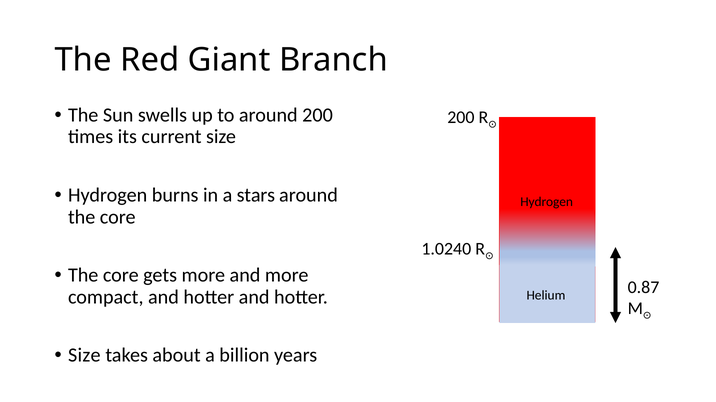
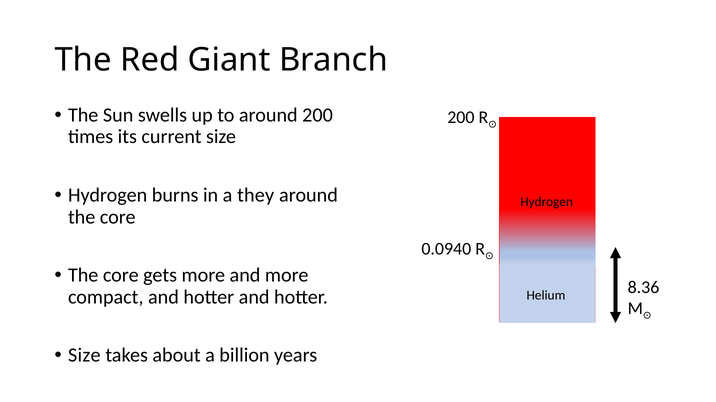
stars: stars -> they
1.0240: 1.0240 -> 0.0940
0.87: 0.87 -> 8.36
